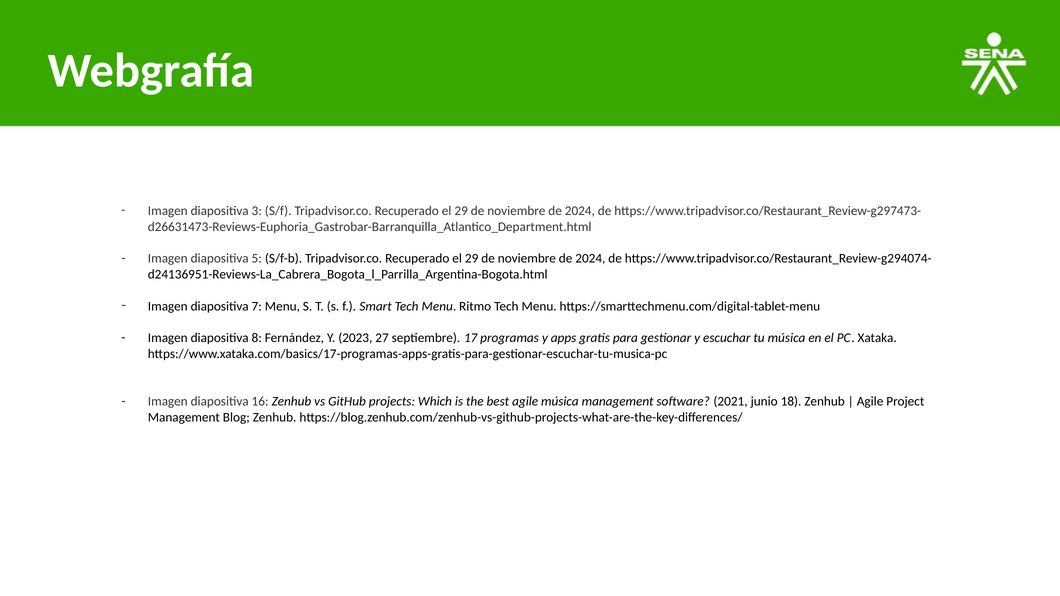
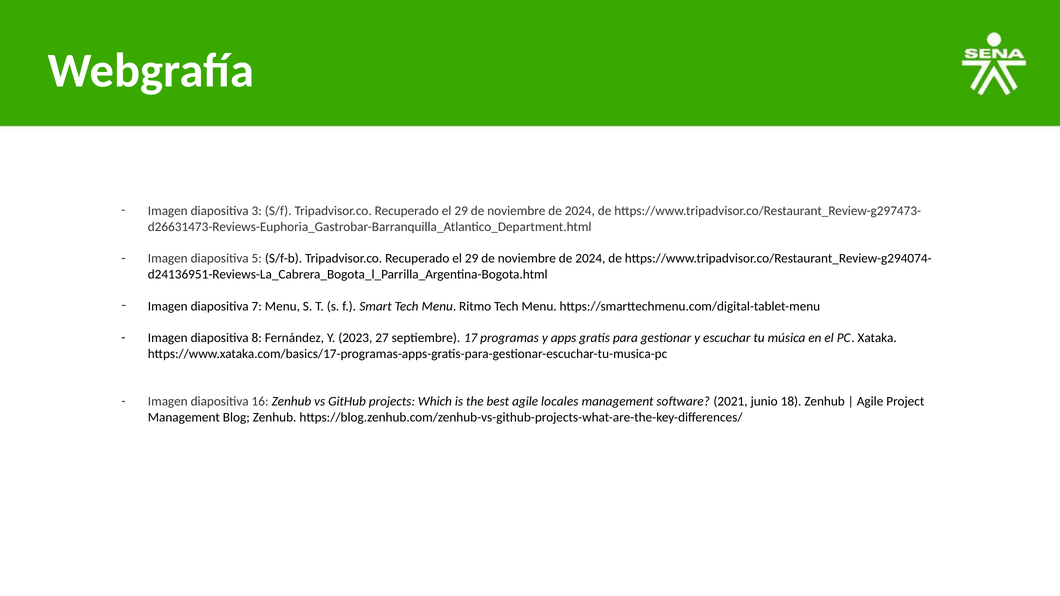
agile música: música -> locales
